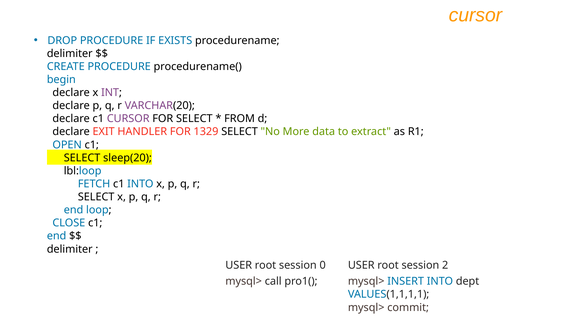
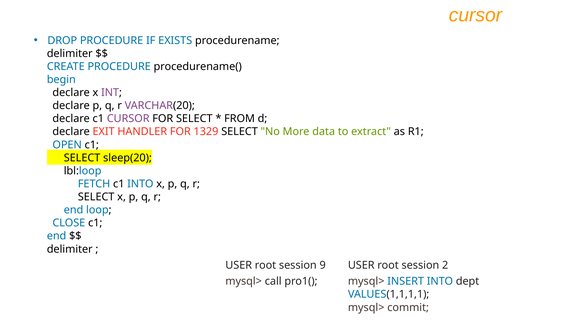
0: 0 -> 9
